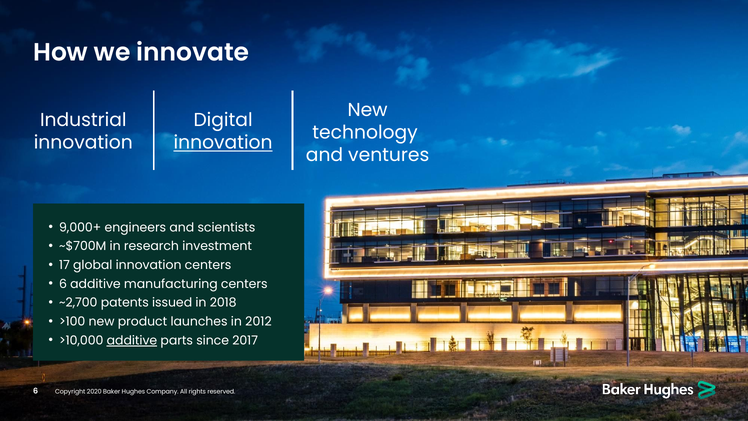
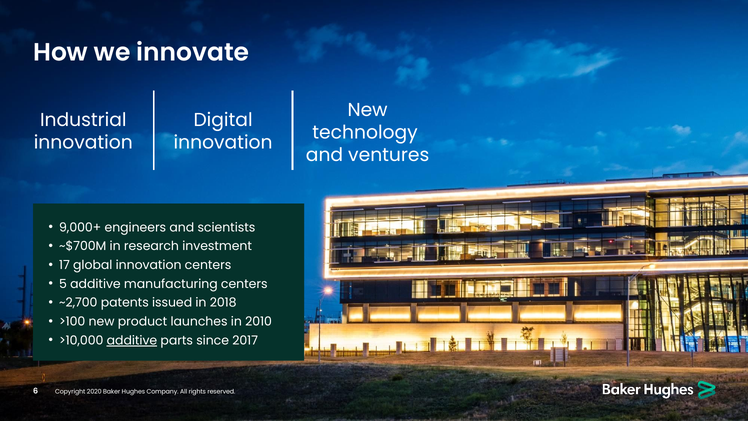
innovation at (223, 143) underline: present -> none
6 at (63, 284): 6 -> 5
2012: 2012 -> 2010
